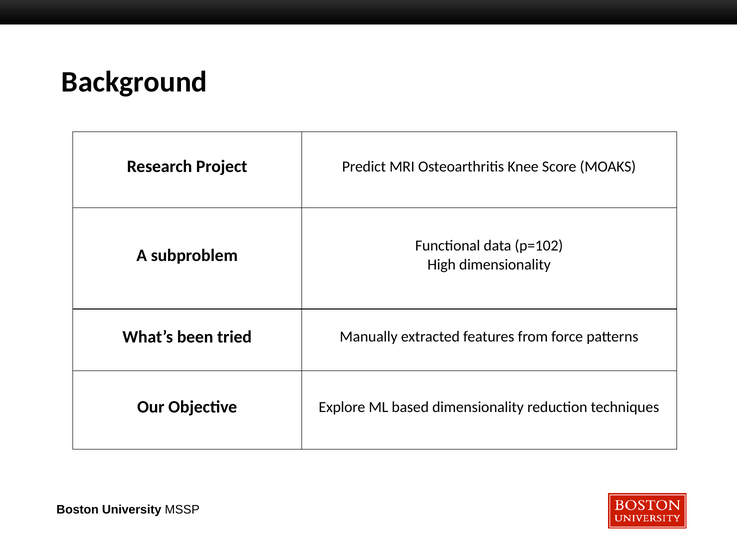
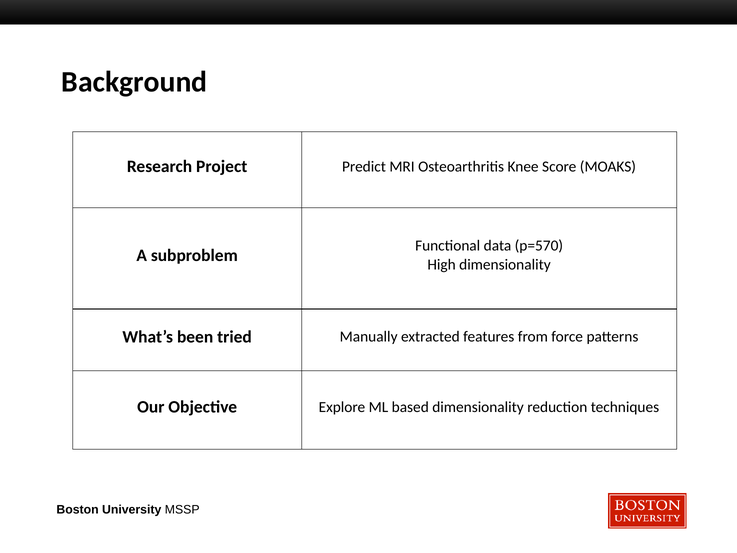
p=102: p=102 -> p=570
